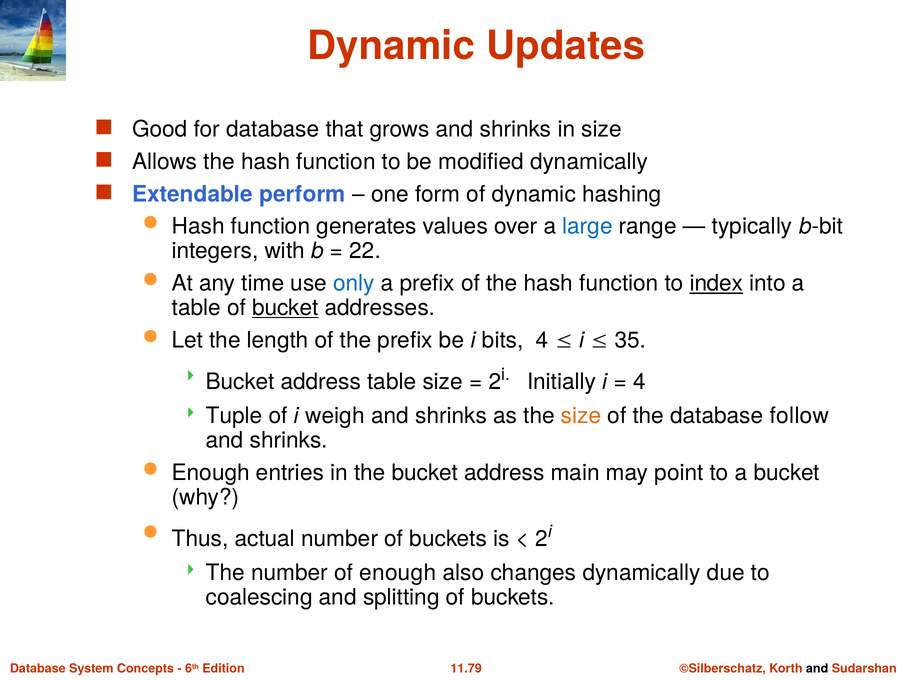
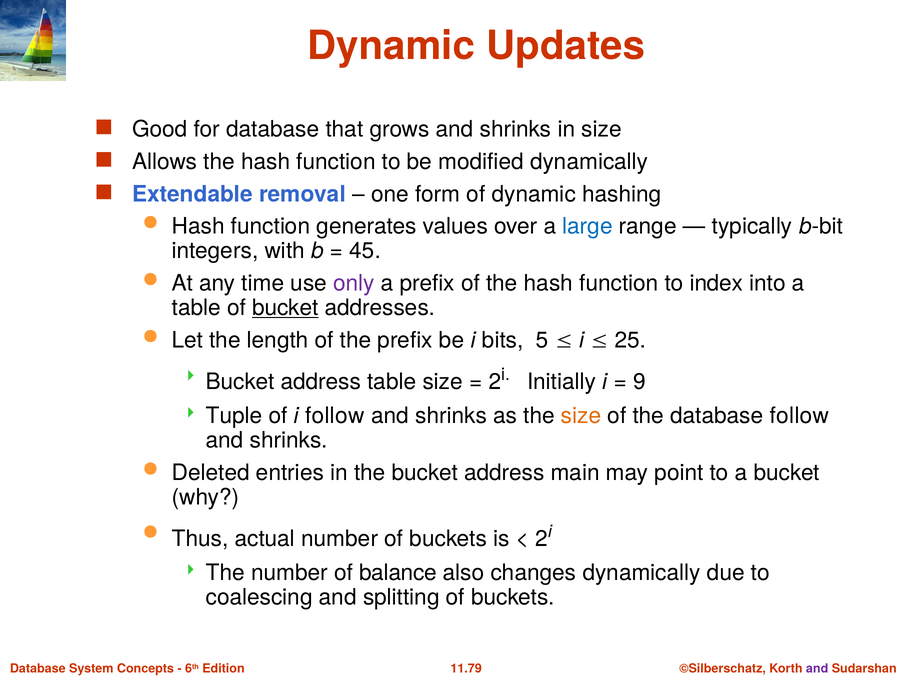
perform: perform -> removal
22: 22 -> 45
only colour: blue -> purple
index underline: present -> none
bits 4: 4 -> 5
35: 35 -> 25
4 at (639, 382): 4 -> 9
i weigh: weigh -> follow
Enough at (211, 472): Enough -> Deleted
of enough: enough -> balance
and at (817, 668) colour: black -> purple
